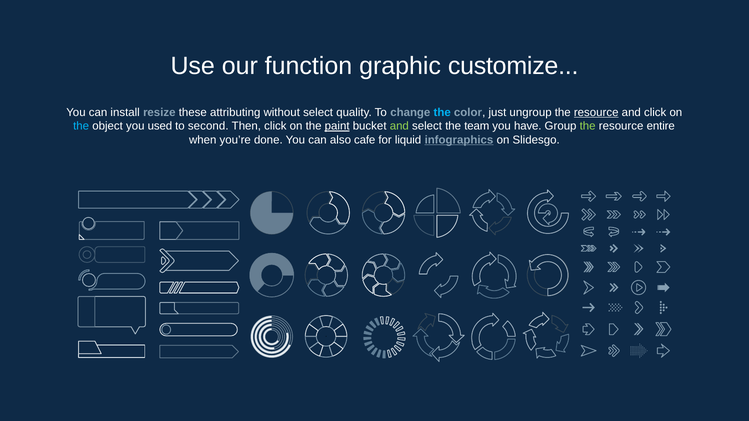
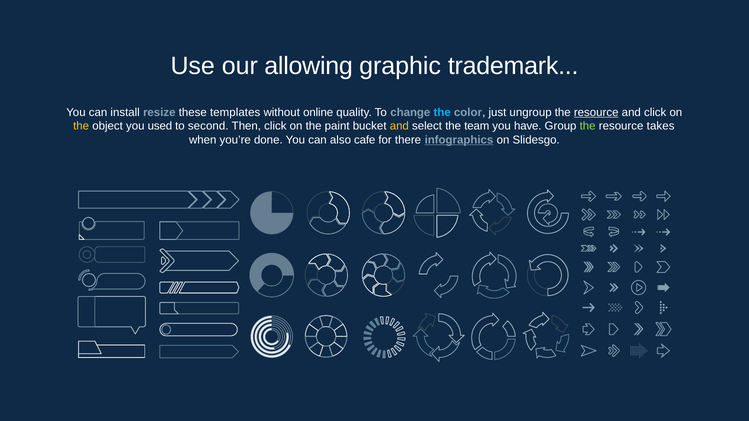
function: function -> allowing
customize: customize -> trademark
attributing: attributing -> templates
without select: select -> online
the at (81, 126) colour: light blue -> yellow
paint underline: present -> none
and at (399, 126) colour: light green -> yellow
entire: entire -> takes
liquid: liquid -> there
